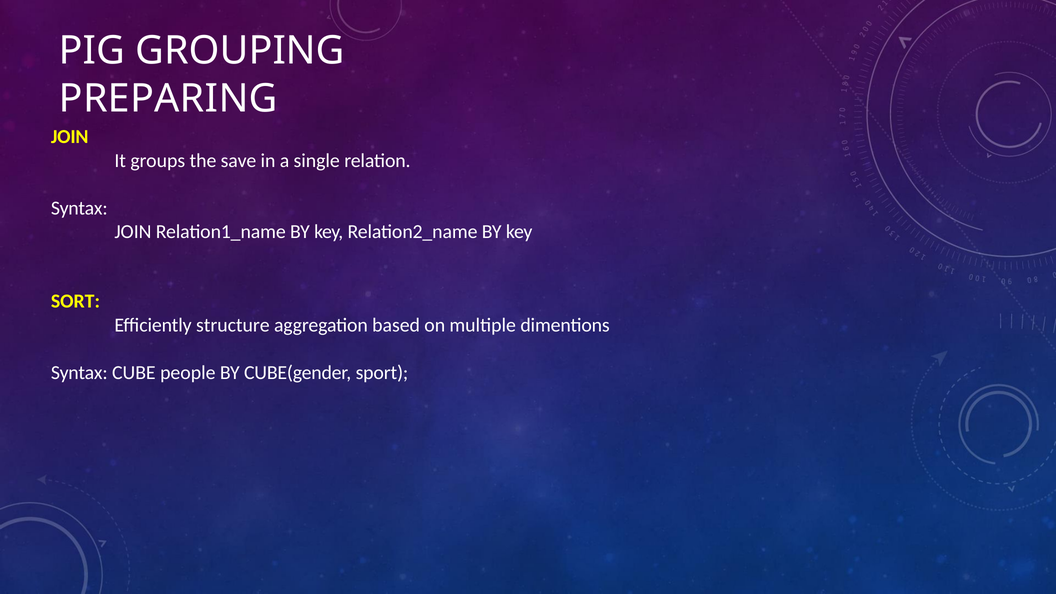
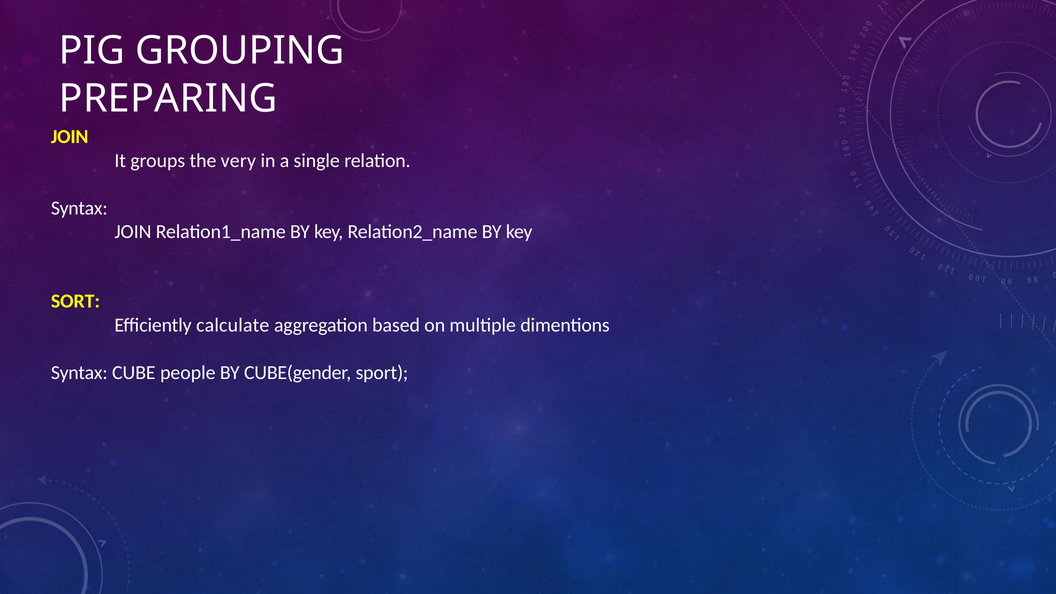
save: save -> very
structure: structure -> calculate
